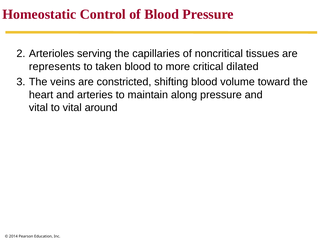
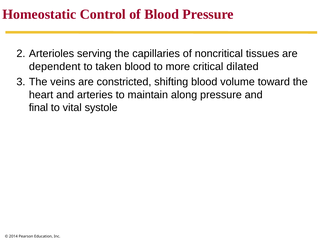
represents: represents -> dependent
vital at (38, 108): vital -> final
around: around -> systole
